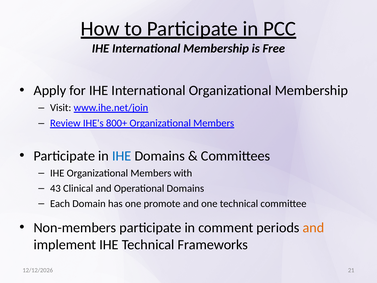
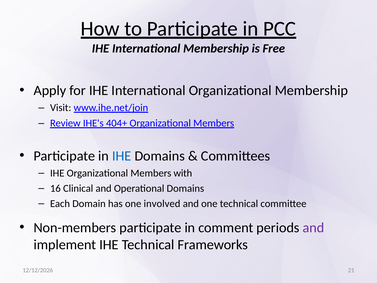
800+: 800+ -> 404+
43: 43 -> 16
promote: promote -> involved
and at (314, 227) colour: orange -> purple
